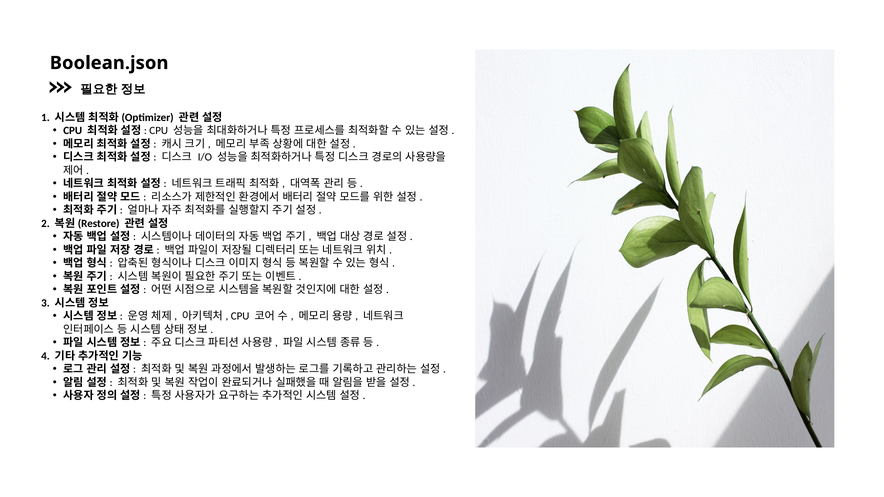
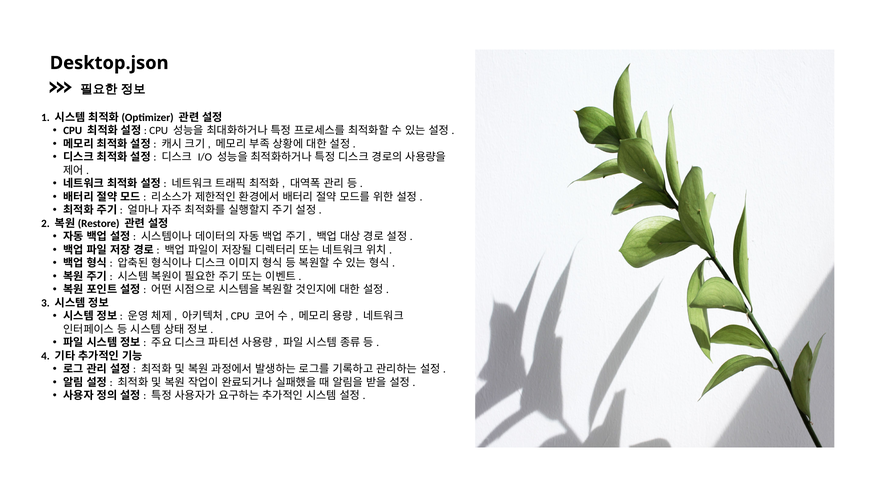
Boolean.json: Boolean.json -> Desktop.json
